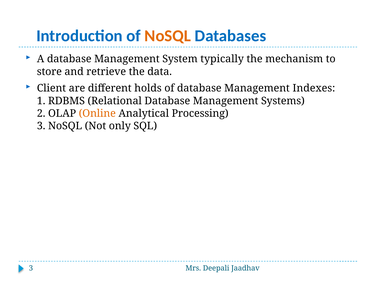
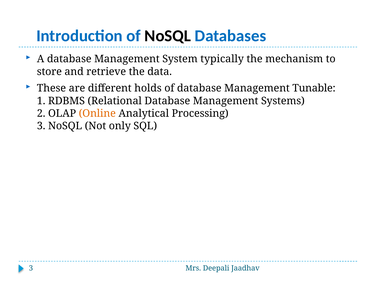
NoSQL at (168, 36) colour: orange -> black
Client: Client -> These
Indexes: Indexes -> Tunable
